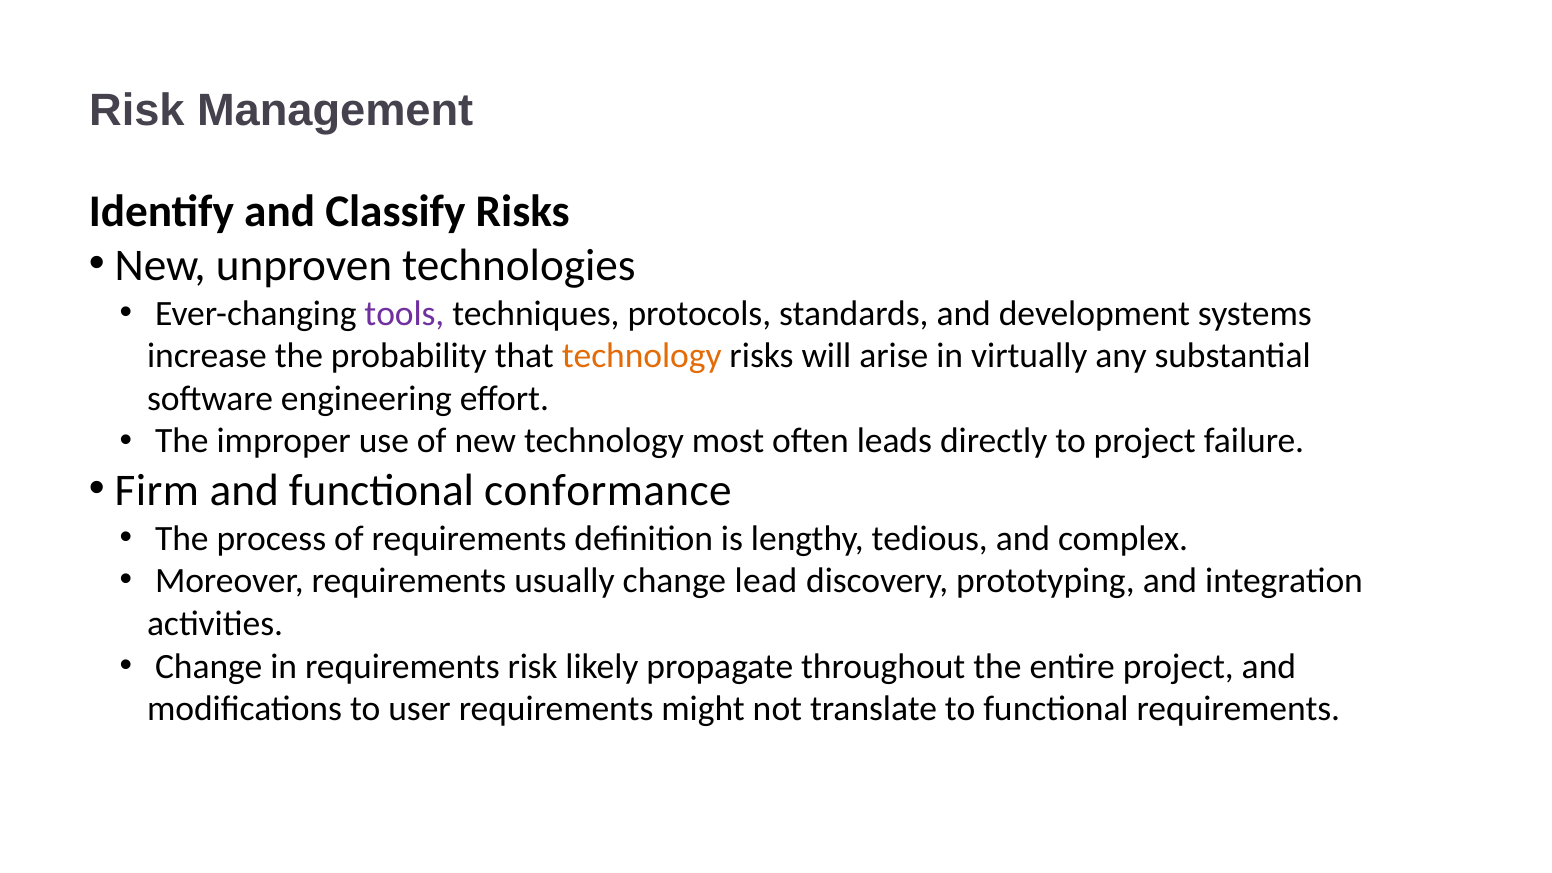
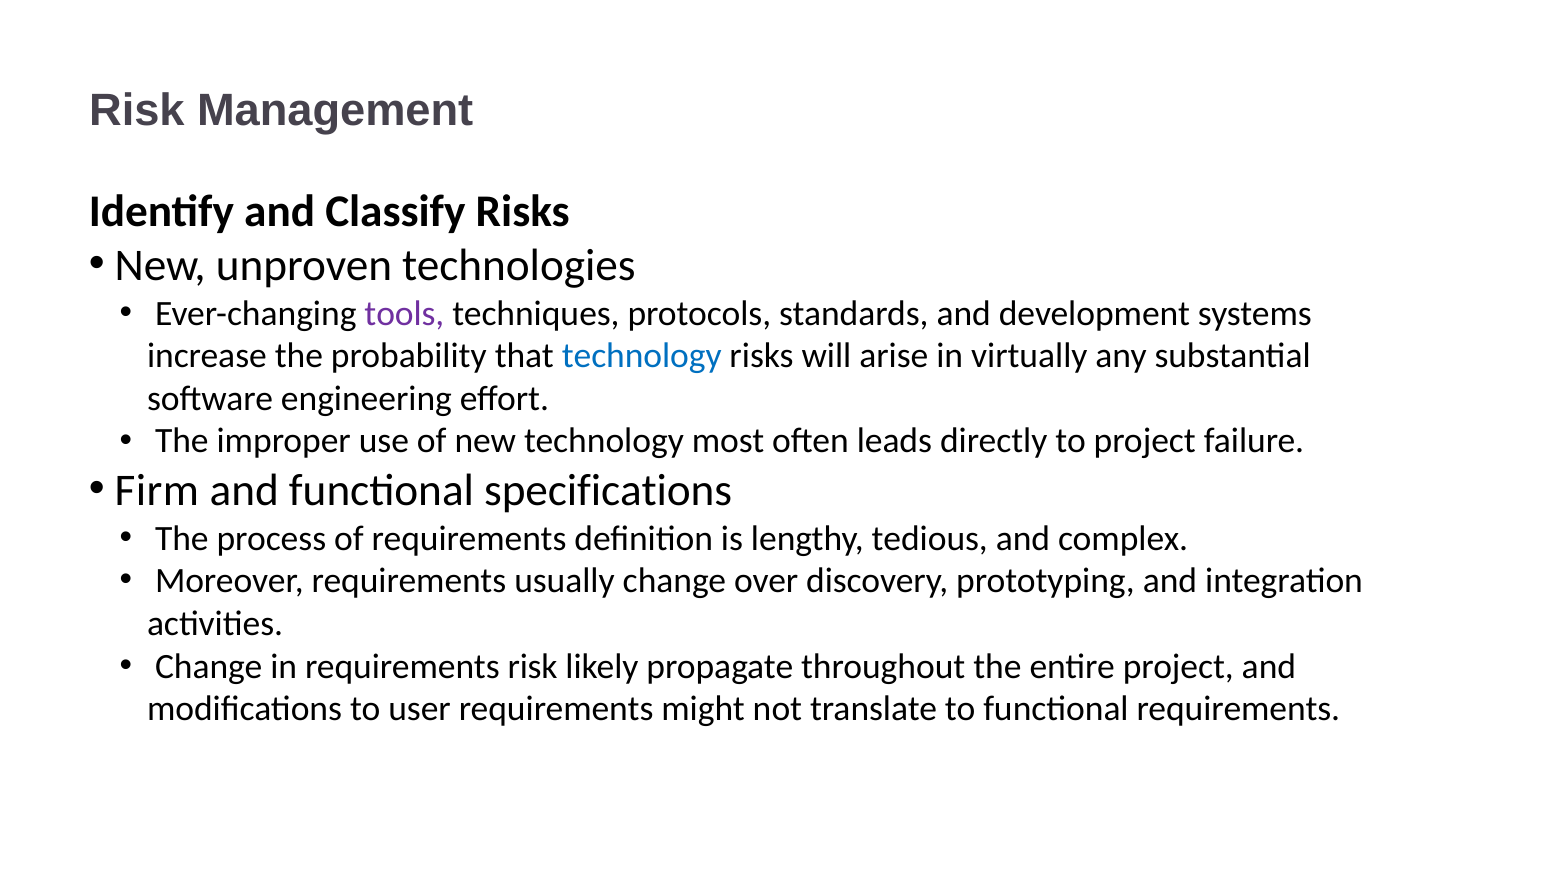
technology at (642, 356) colour: orange -> blue
conformance: conformance -> specifications
lead: lead -> over
